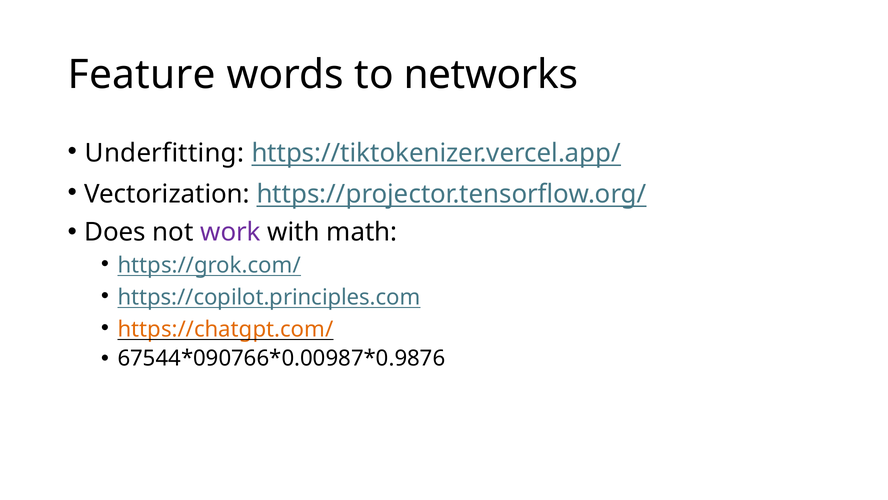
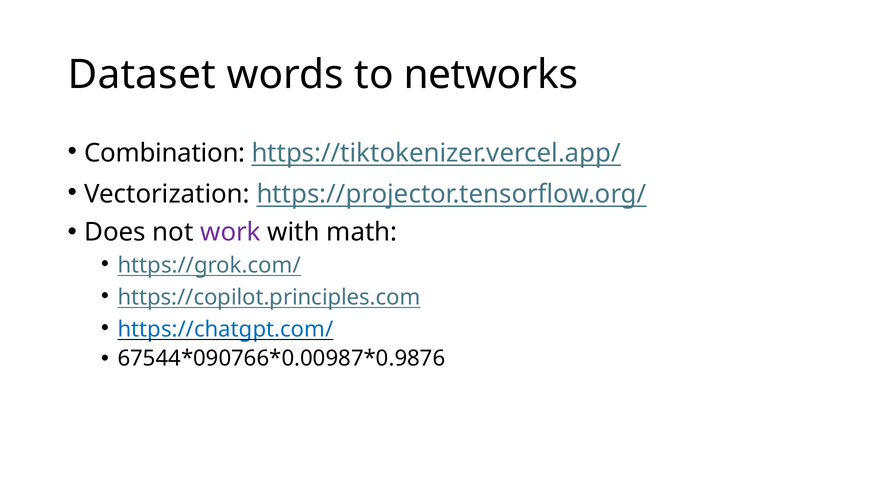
Feature: Feature -> Dataset
Underfitting: Underfitting -> Combination
https://chatgpt.com/ colour: orange -> blue
